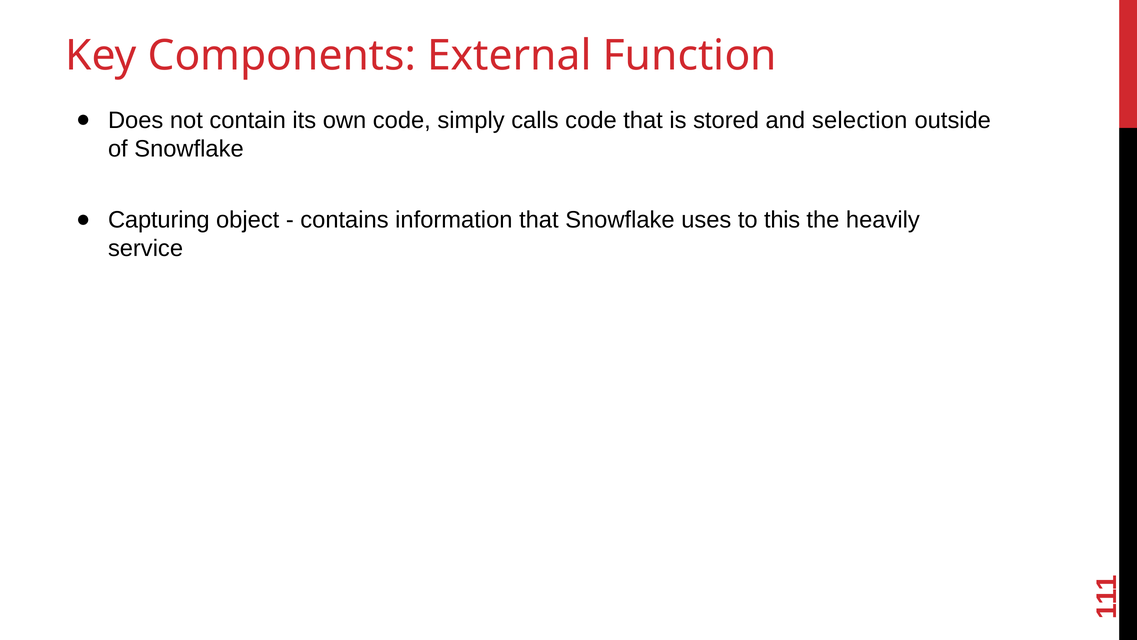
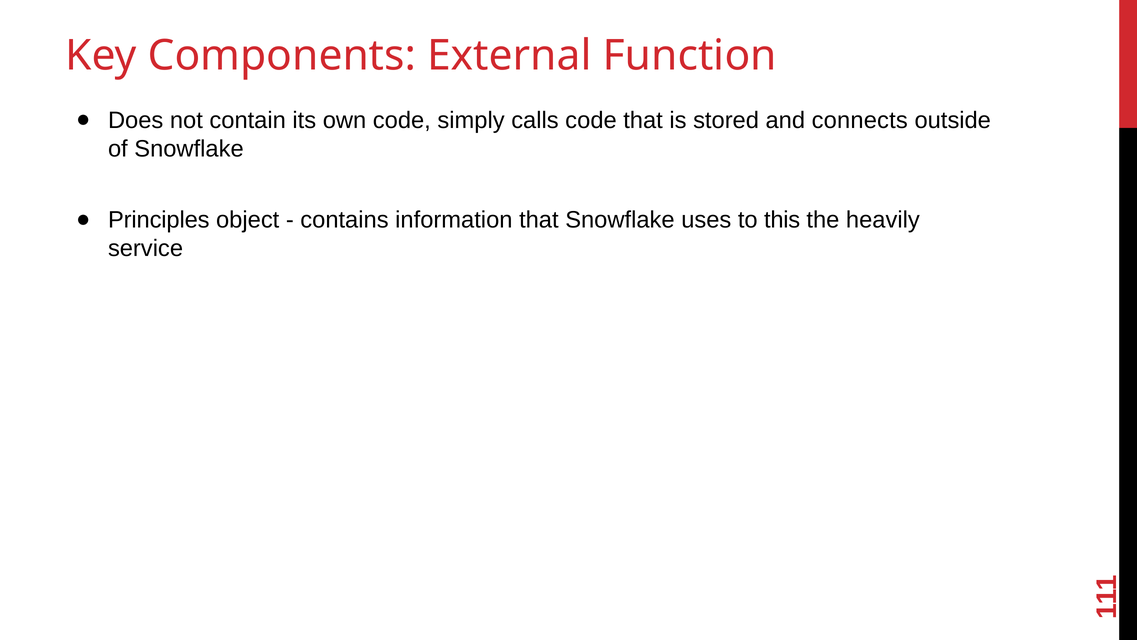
selection: selection -> connects
Capturing: Capturing -> Principles
